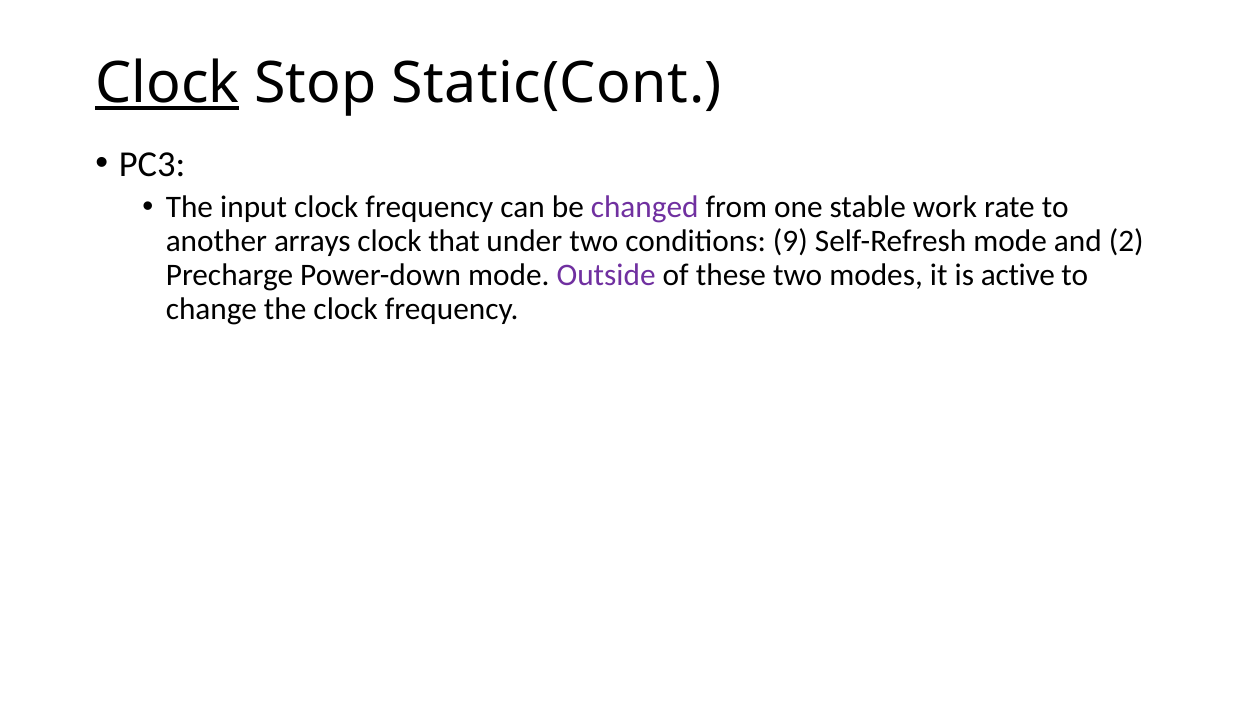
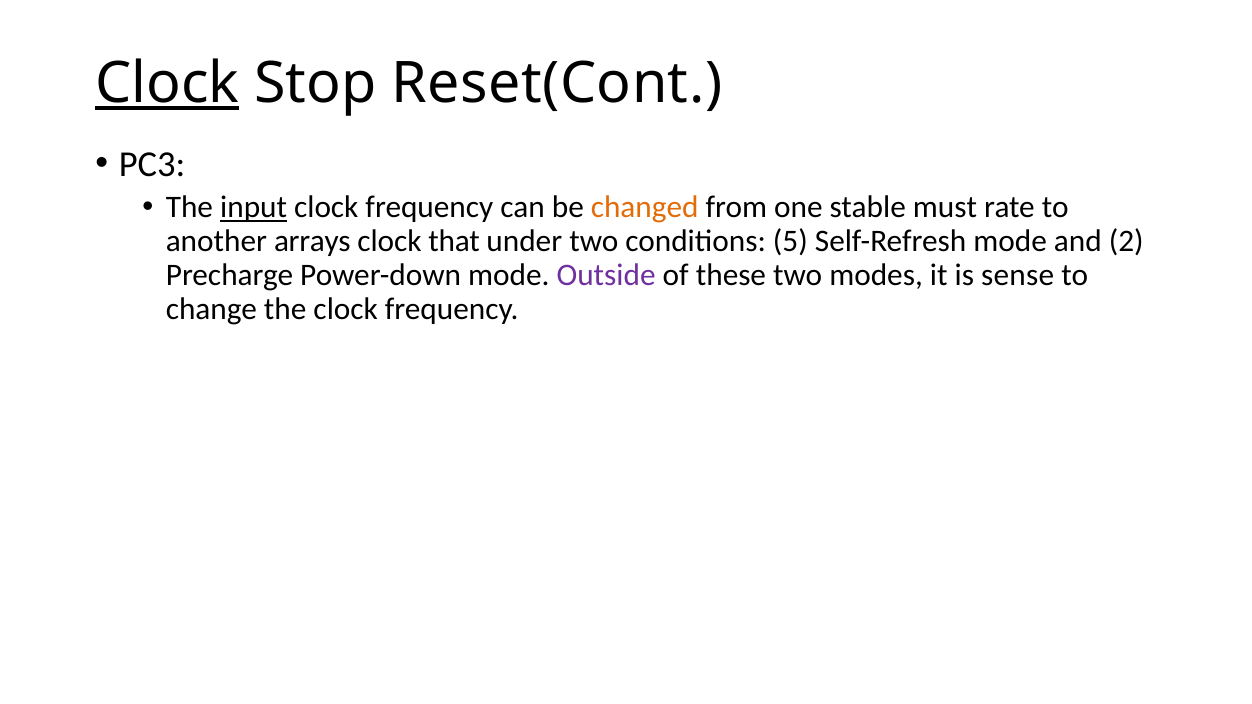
Static(Cont: Static(Cont -> Reset(Cont
input underline: none -> present
changed colour: purple -> orange
work: work -> must
9: 9 -> 5
active: active -> sense
